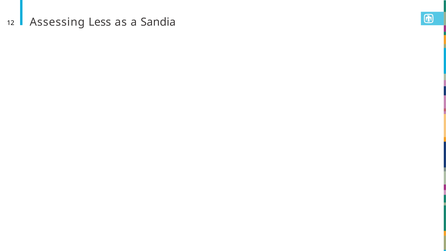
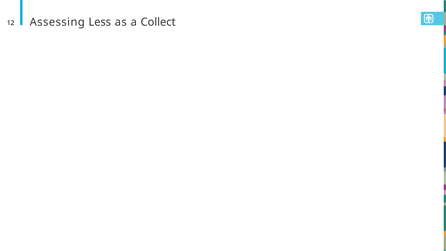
Sandia: Sandia -> Collect
